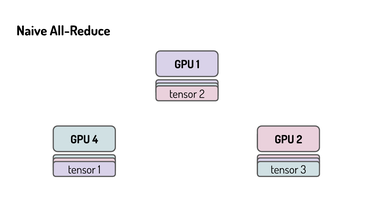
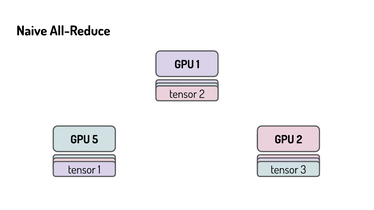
4: 4 -> 5
